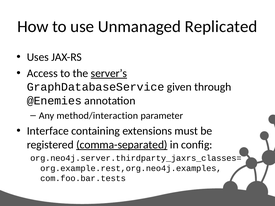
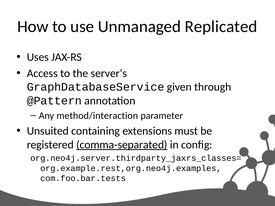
server’s underline: present -> none
@Enemies: @Enemies -> @Pattern
Interface: Interface -> Unsuited
